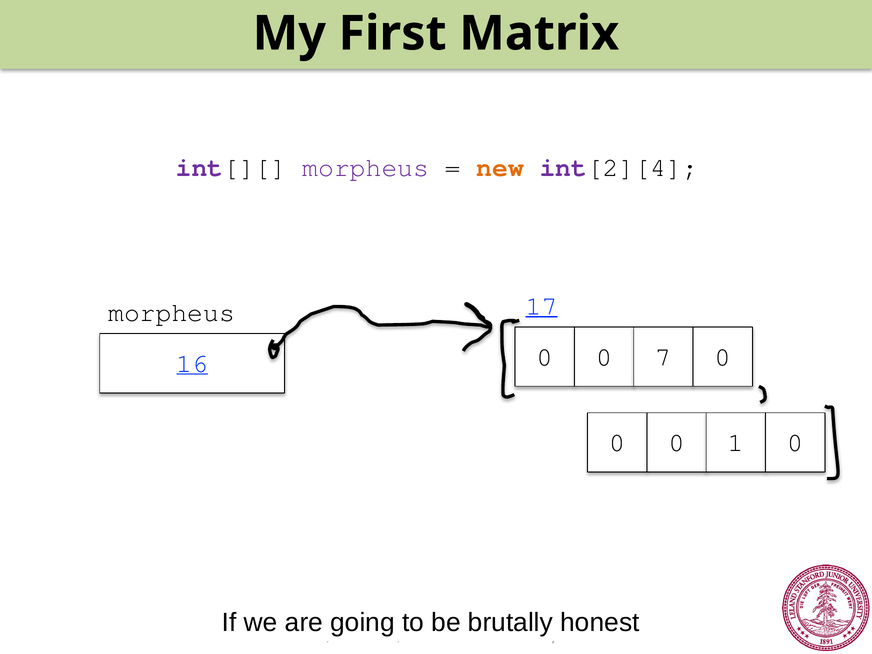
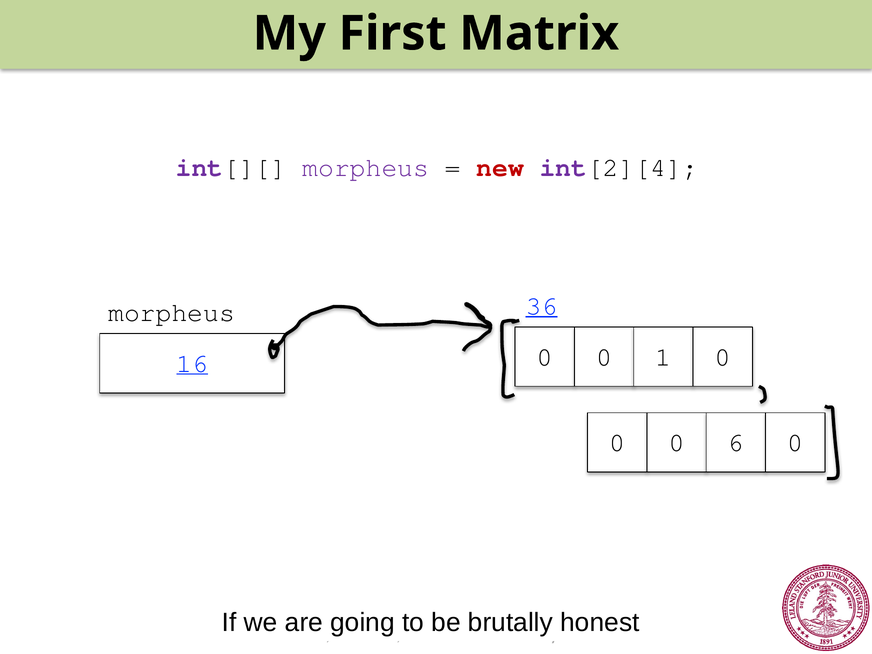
new colour: orange -> red
17: 17 -> 36
7: 7 -> 1
1: 1 -> 6
